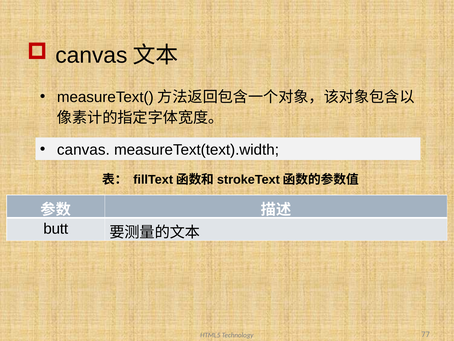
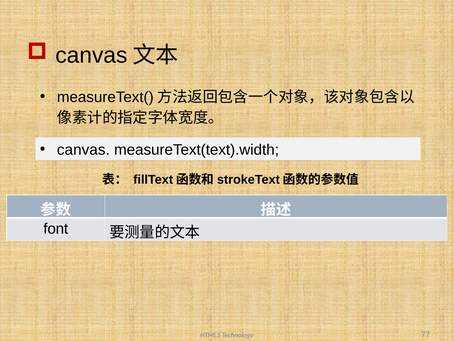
butt: butt -> font
